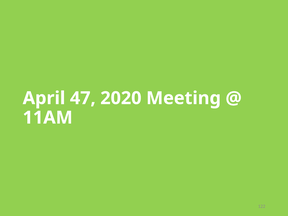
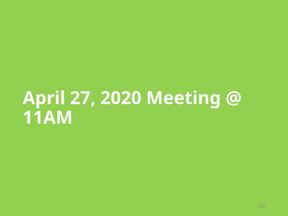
47: 47 -> 27
